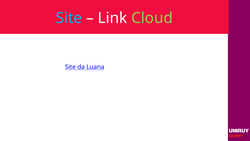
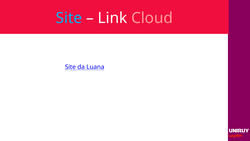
Cloud colour: light green -> pink
